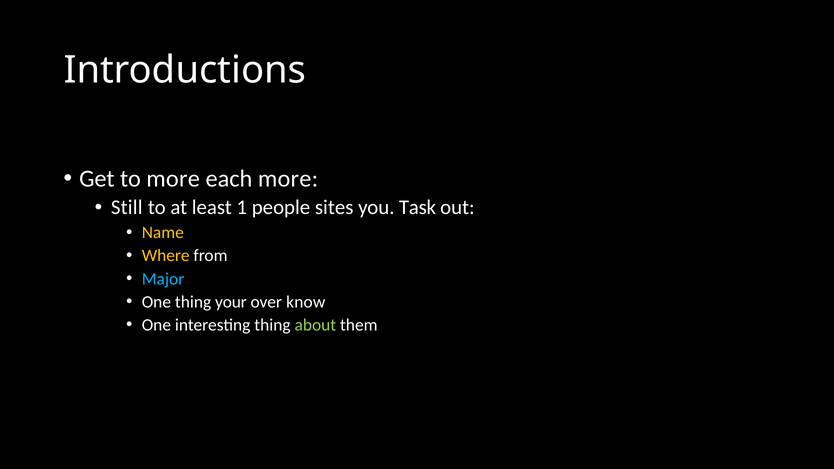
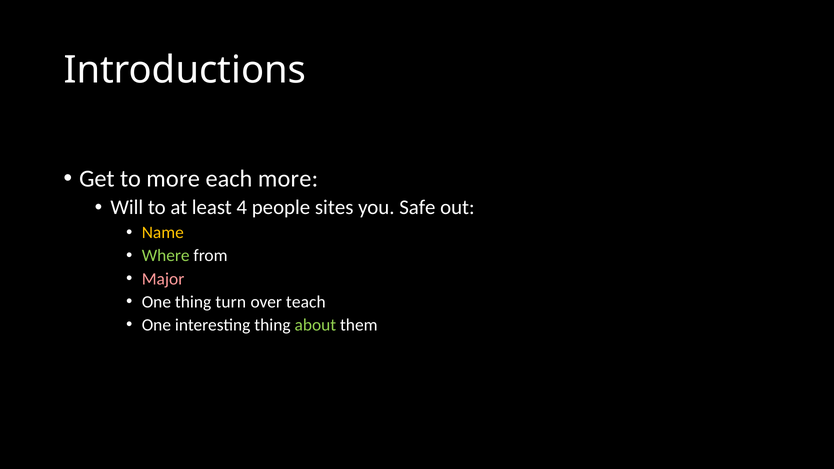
Still: Still -> Will
1: 1 -> 4
Task: Task -> Safe
Where colour: yellow -> light green
Major colour: light blue -> pink
your: your -> turn
know: know -> teach
